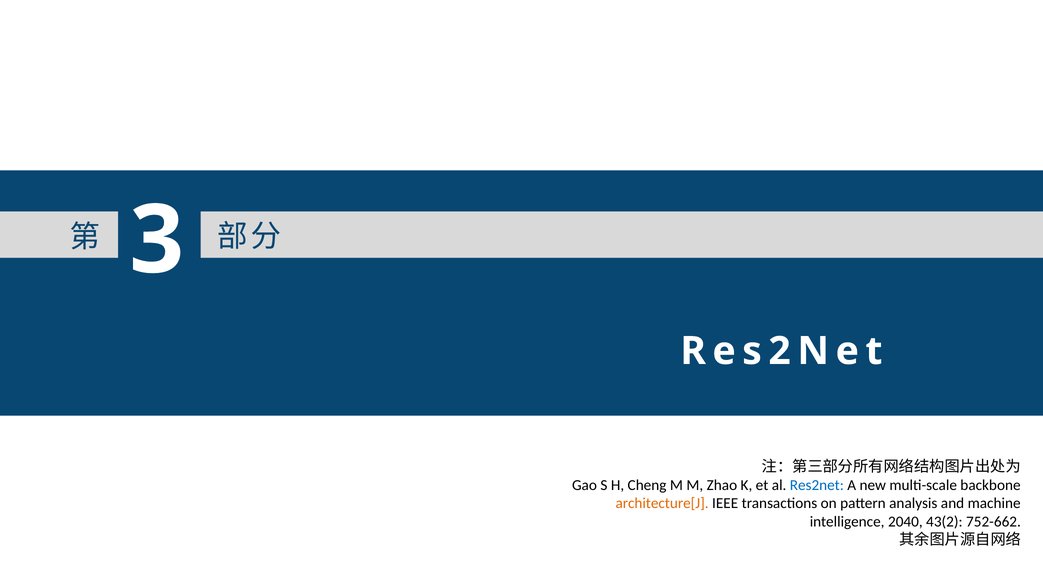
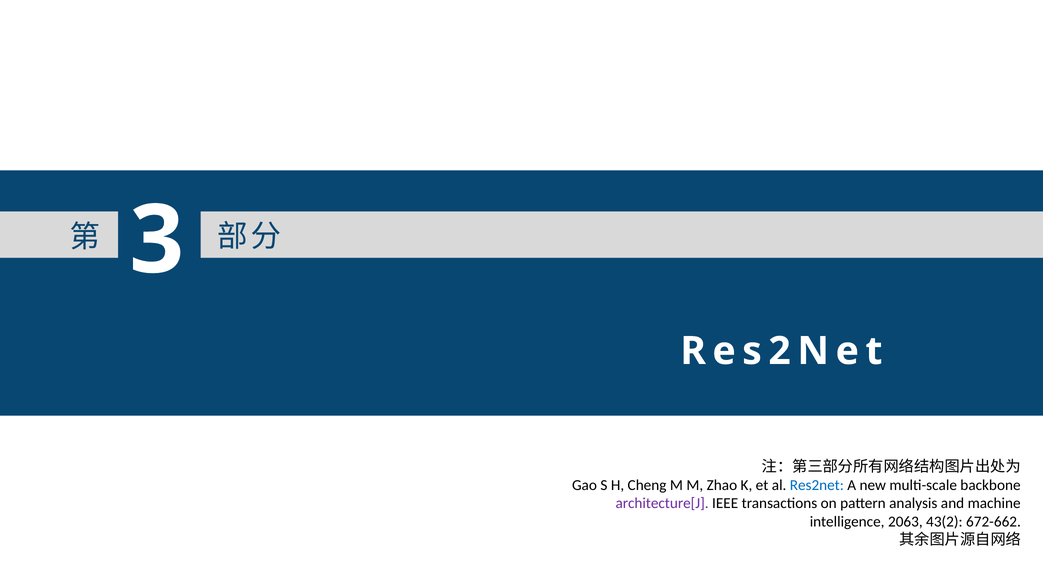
architecture[J colour: orange -> purple
2040: 2040 -> 2063
752-662: 752-662 -> 672-662
